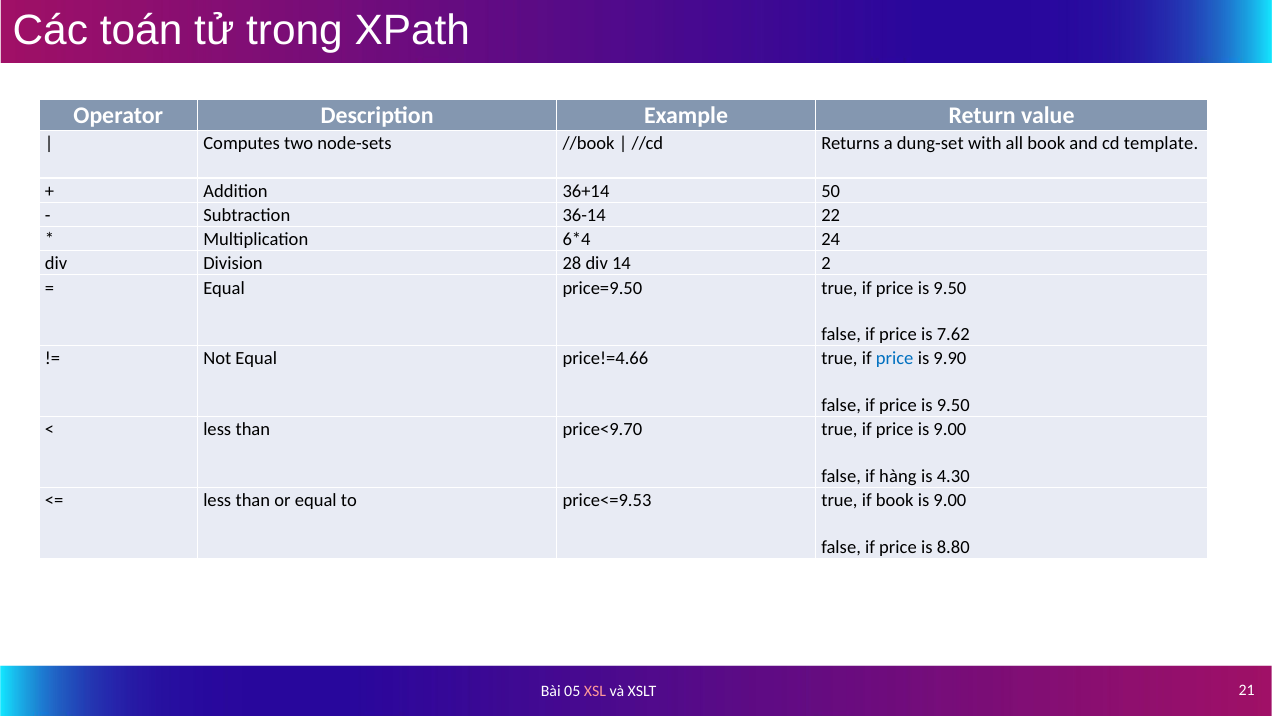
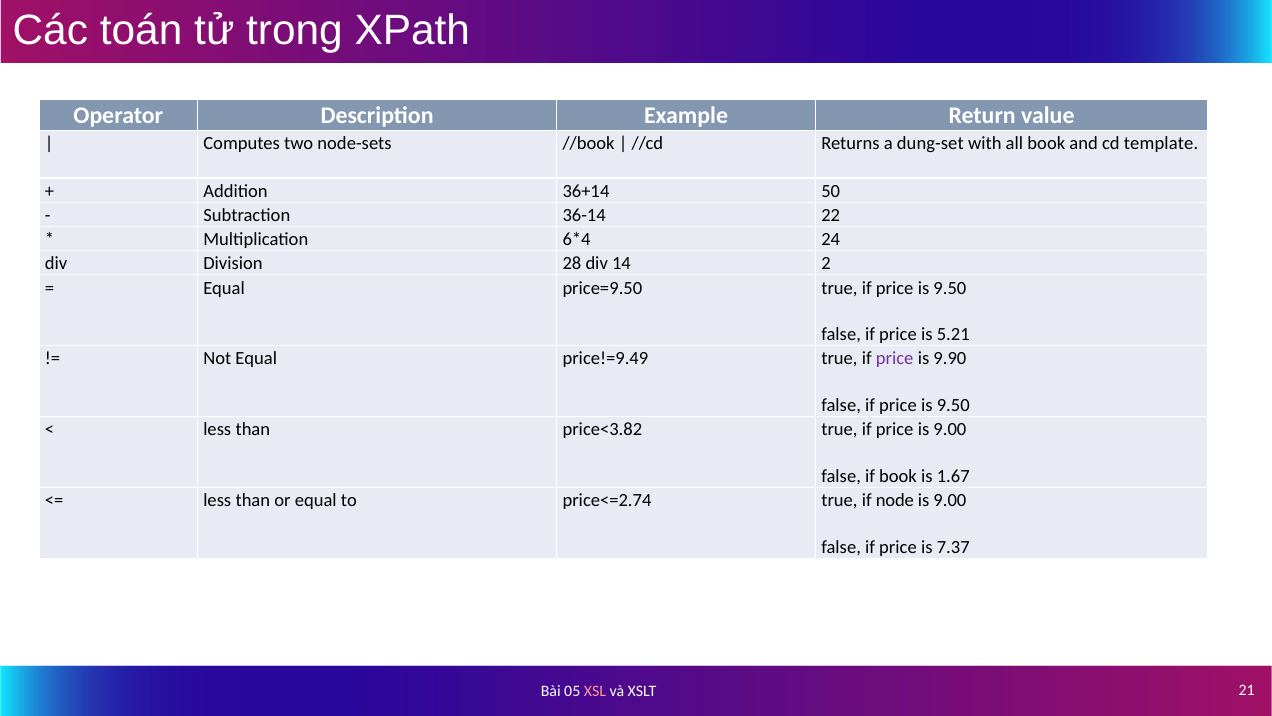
7.62: 7.62 -> 5.21
price!=4.66: price!=4.66 -> price!=9.49
price at (895, 359) colour: blue -> purple
price<9.70: price<9.70 -> price<3.82
if hàng: hàng -> book
4.30: 4.30 -> 1.67
price<=9.53: price<=9.53 -> price<=2.74
if book: book -> node
8.80: 8.80 -> 7.37
